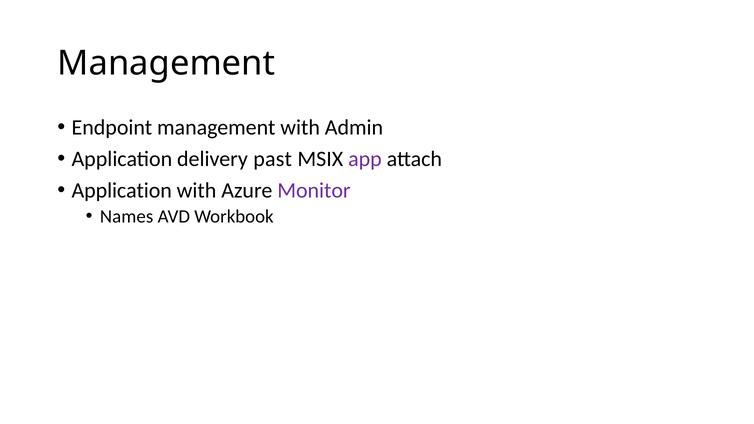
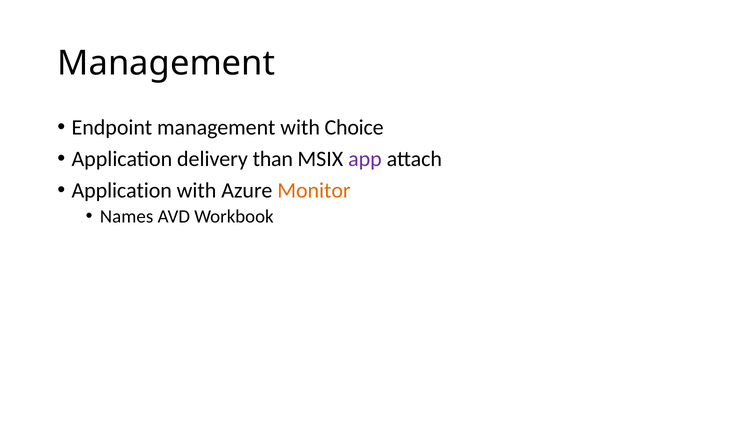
Admin: Admin -> Choice
past: past -> than
Monitor colour: purple -> orange
